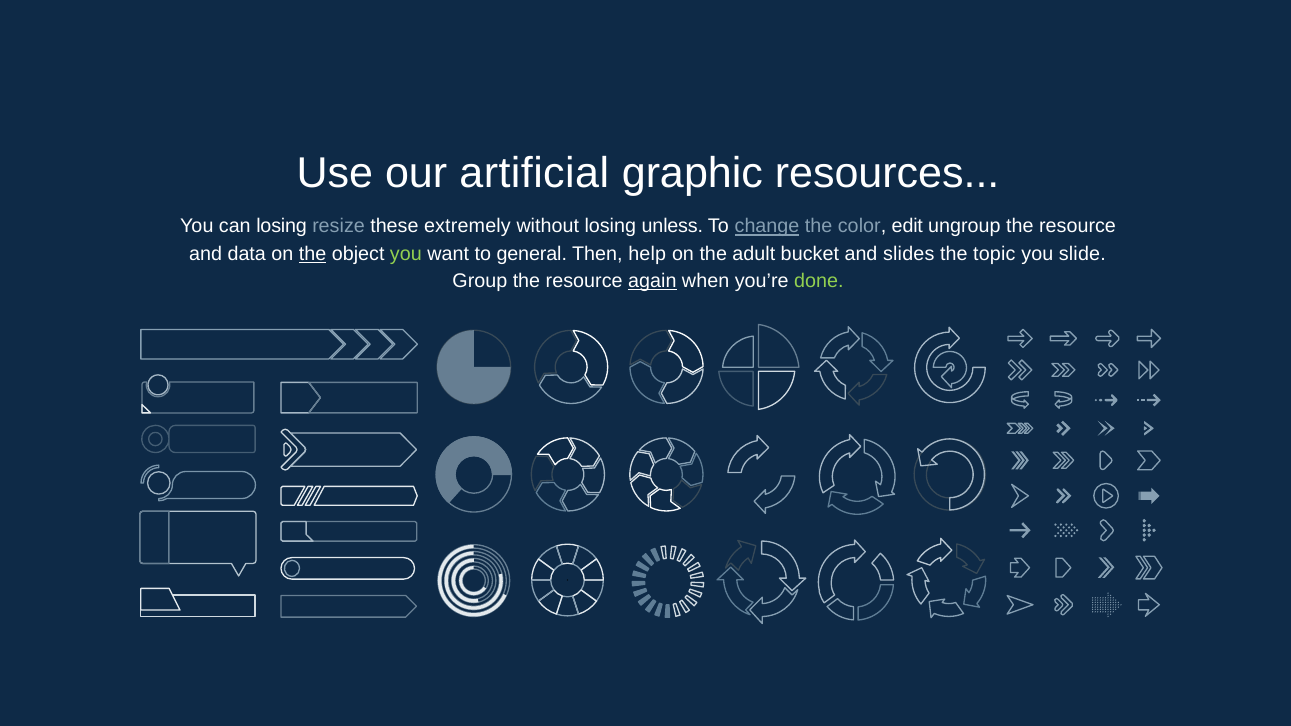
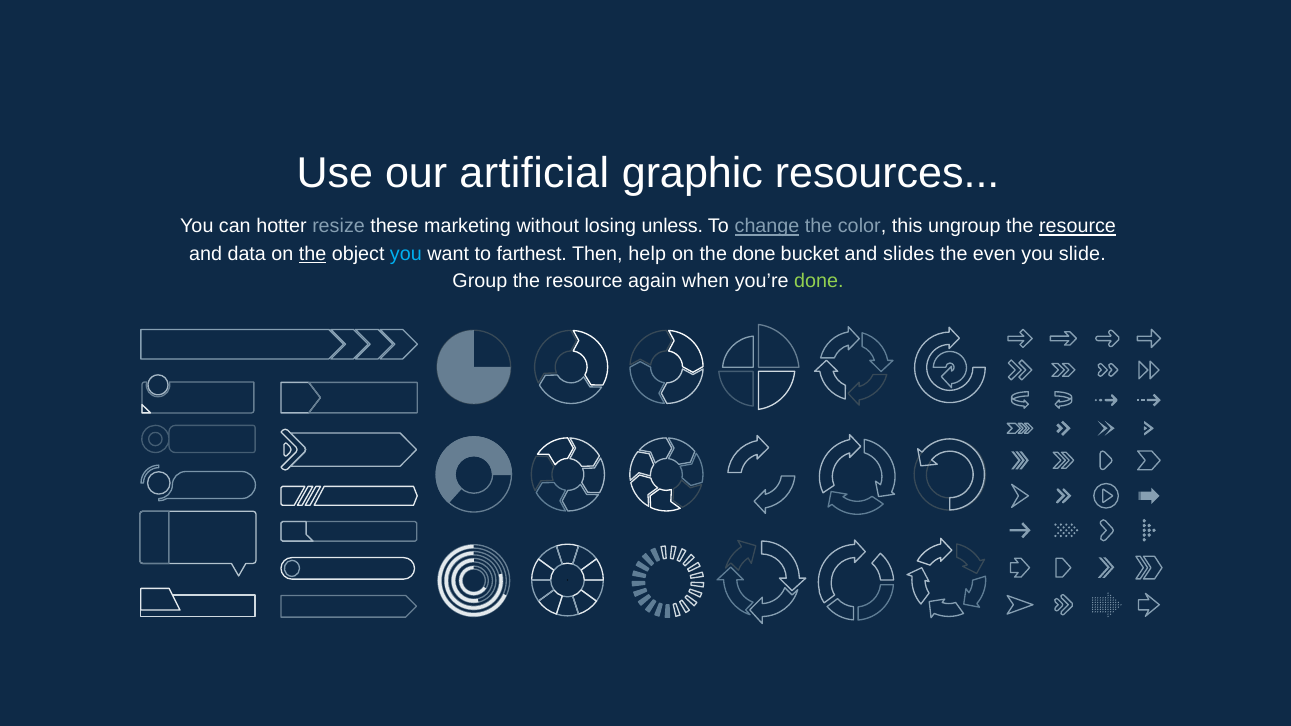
can losing: losing -> hotter
extremely: extremely -> marketing
edit: edit -> this
resource at (1078, 227) underline: none -> present
you at (406, 254) colour: light green -> light blue
general: general -> farthest
the adult: adult -> done
topic: topic -> even
again underline: present -> none
